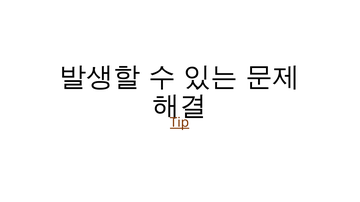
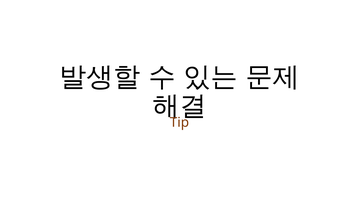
Tip underline: present -> none
